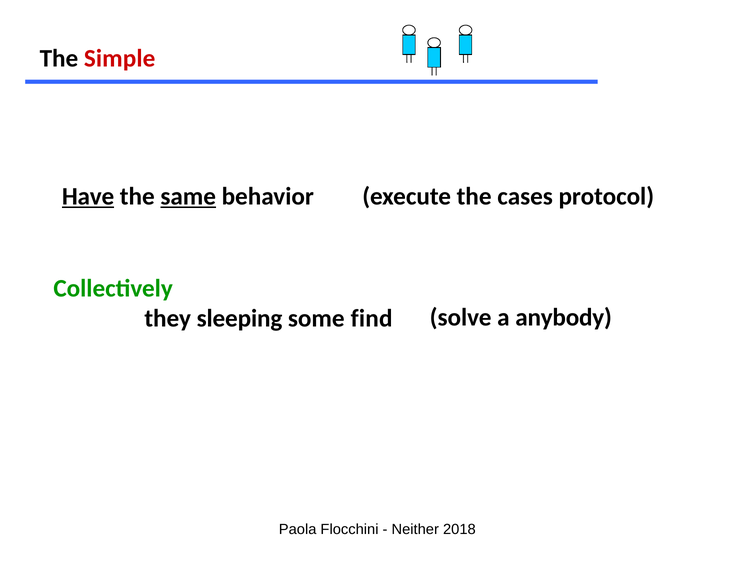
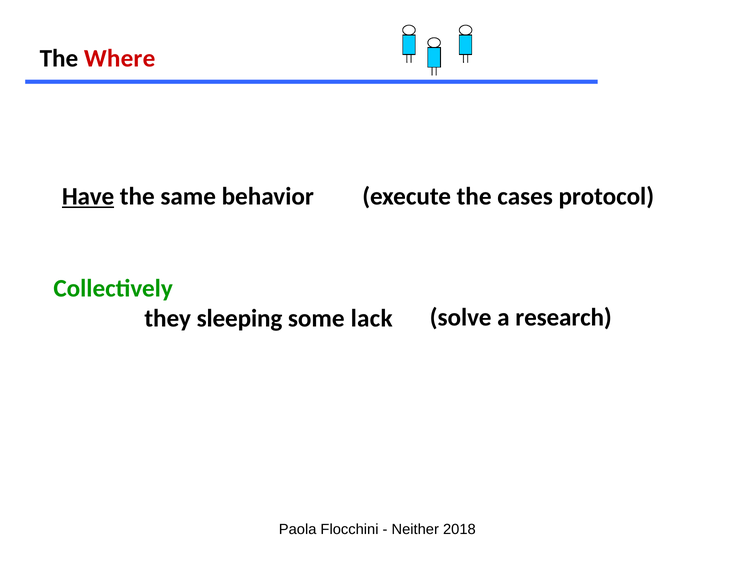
Simple: Simple -> Where
same underline: present -> none
find: find -> lack
anybody: anybody -> research
